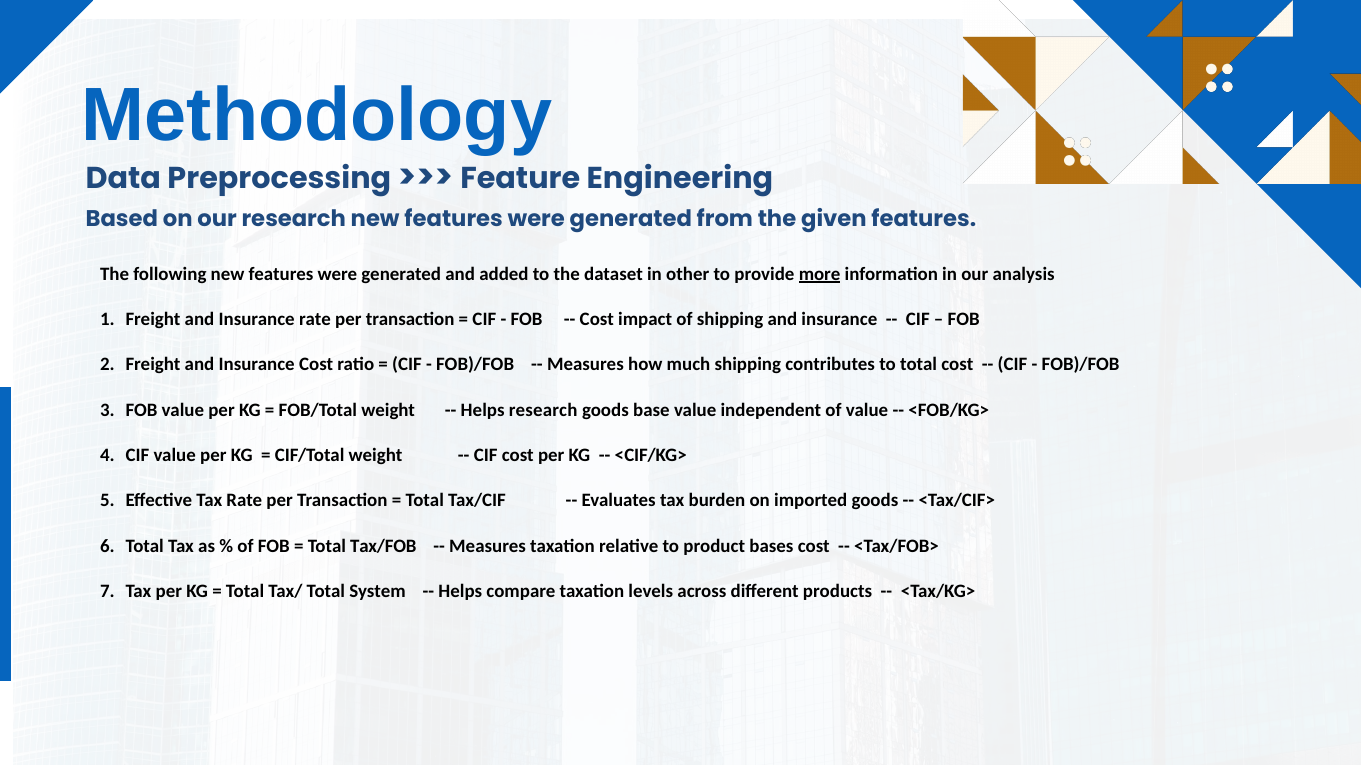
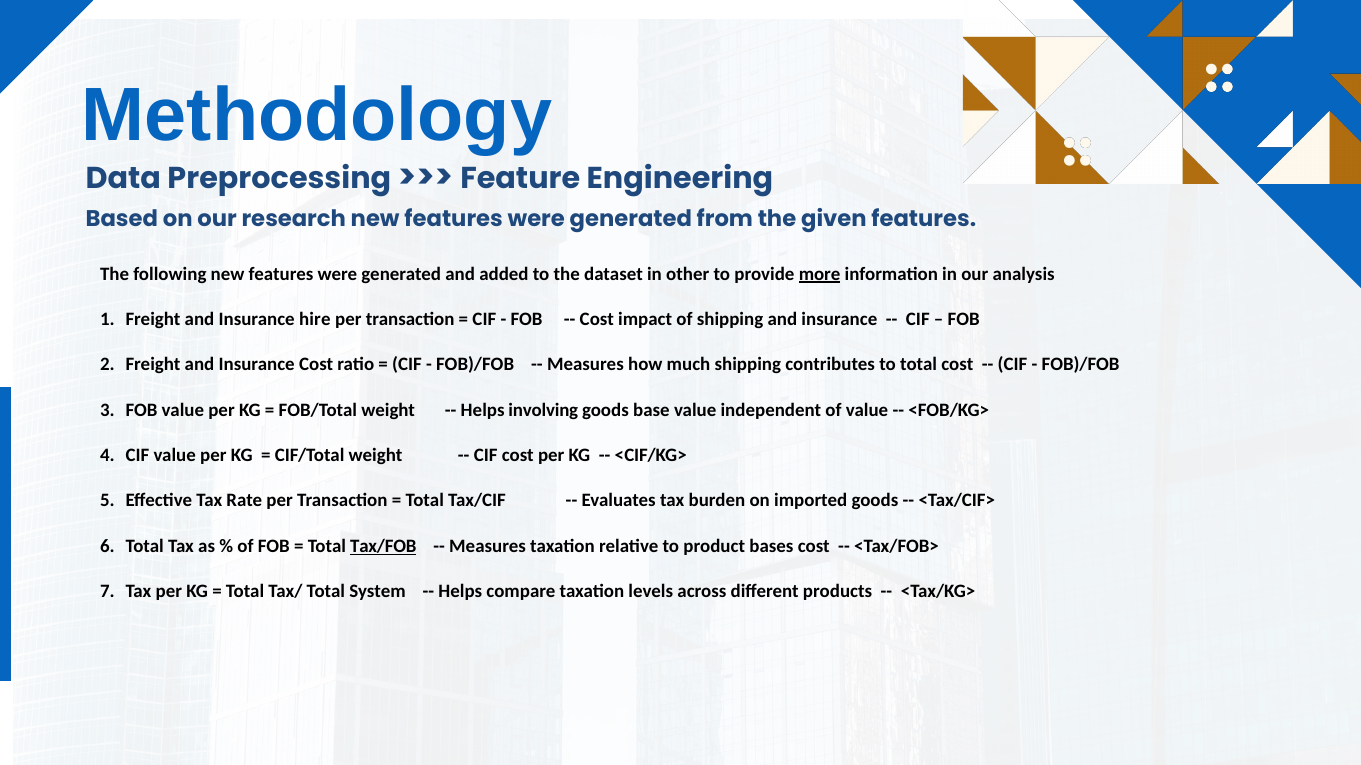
Insurance rate: rate -> hire
Helps research: research -> involving
Tax/FOB underline: none -> present
